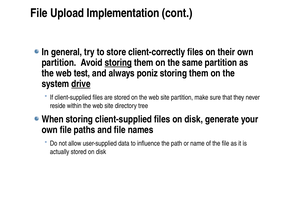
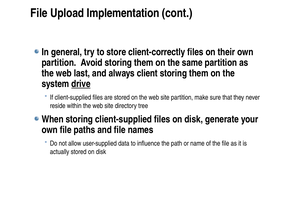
storing at (118, 63) underline: present -> none
test: test -> last
poniz: poniz -> client
